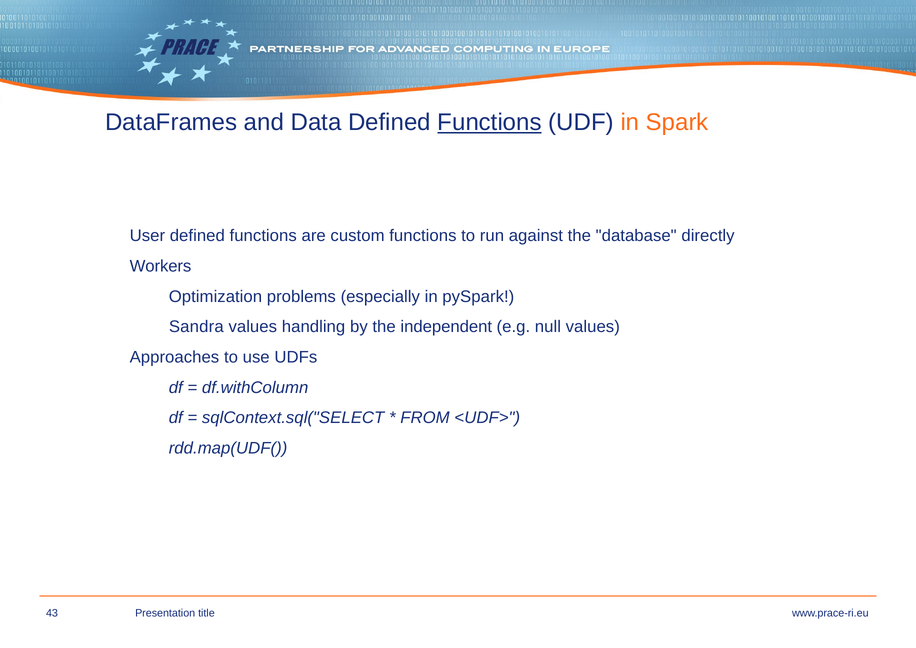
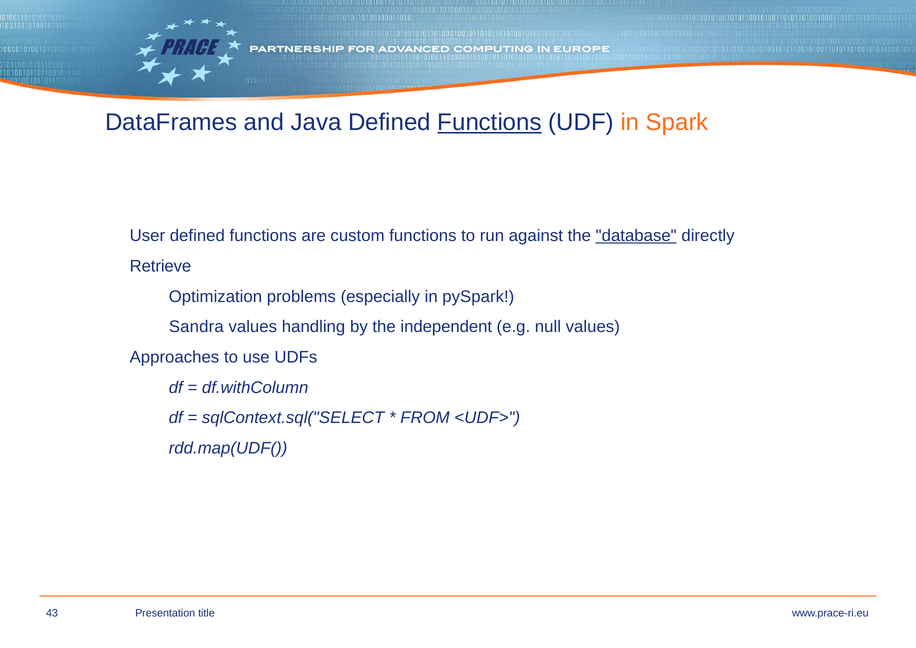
Data: Data -> Java
database underline: none -> present
Workers: Workers -> Retrieve
